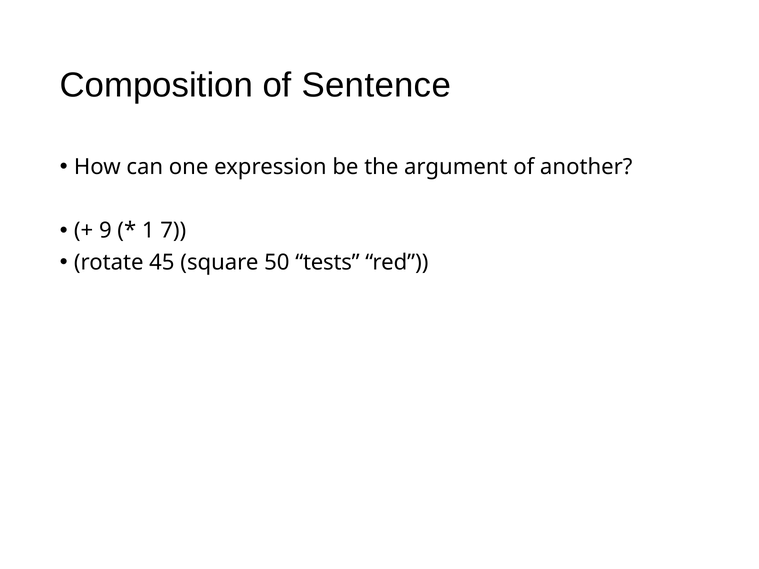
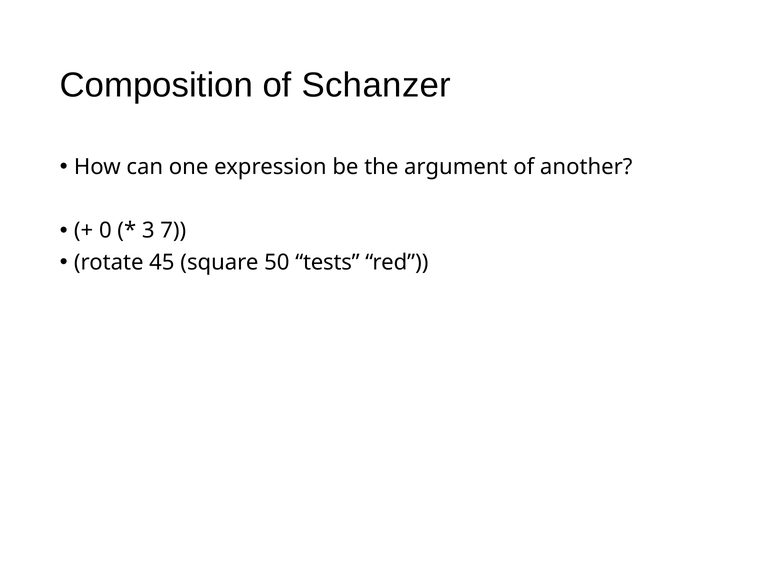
Sentence: Sentence -> Schanzer
9: 9 -> 0
1: 1 -> 3
